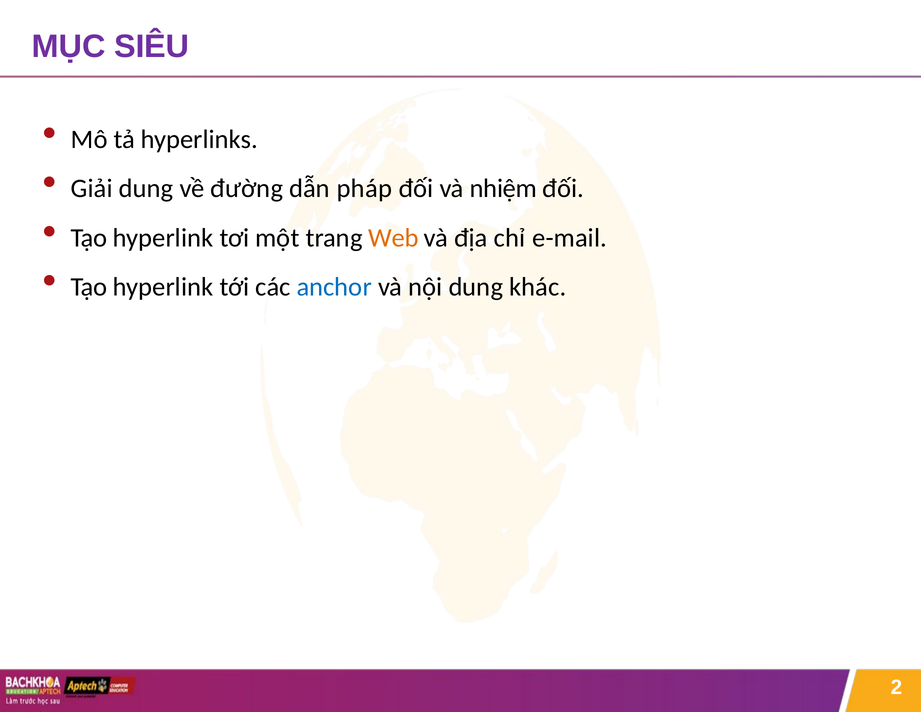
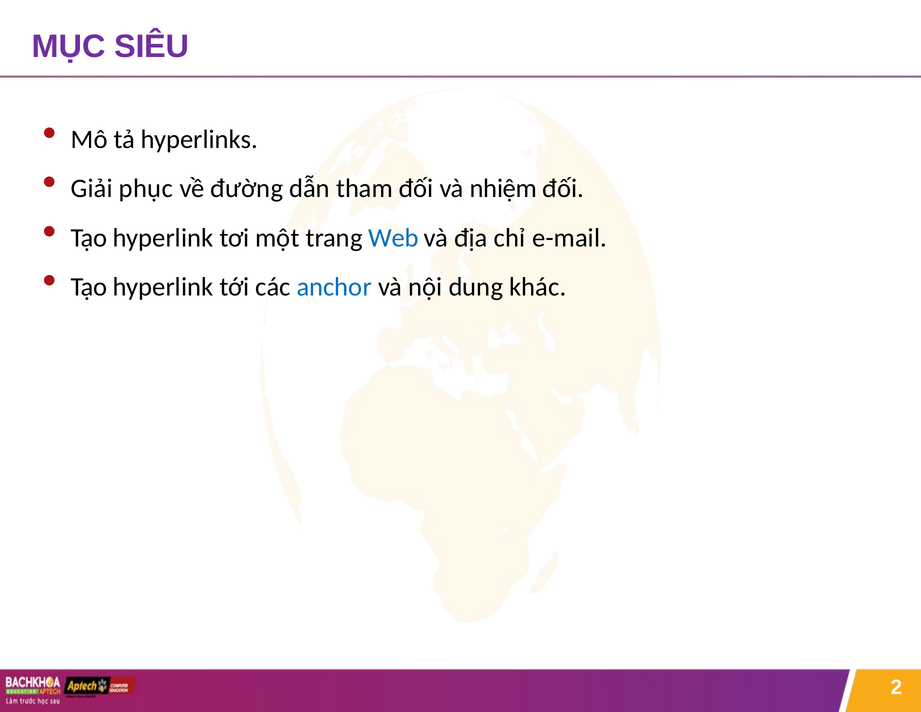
Giải dung: dung -> phục
pháp: pháp -> tham
Web colour: orange -> blue
